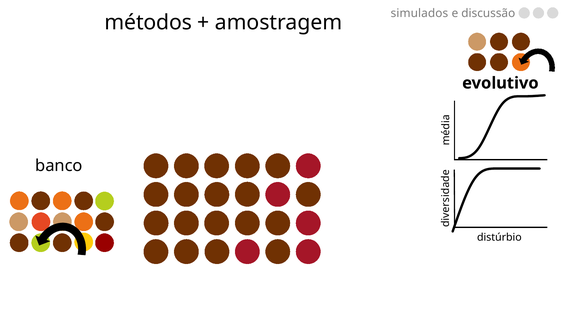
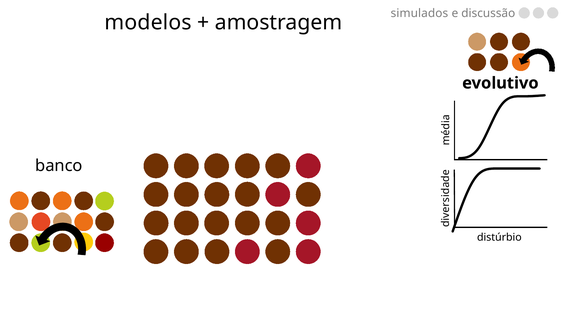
métodos: métodos -> modelos
